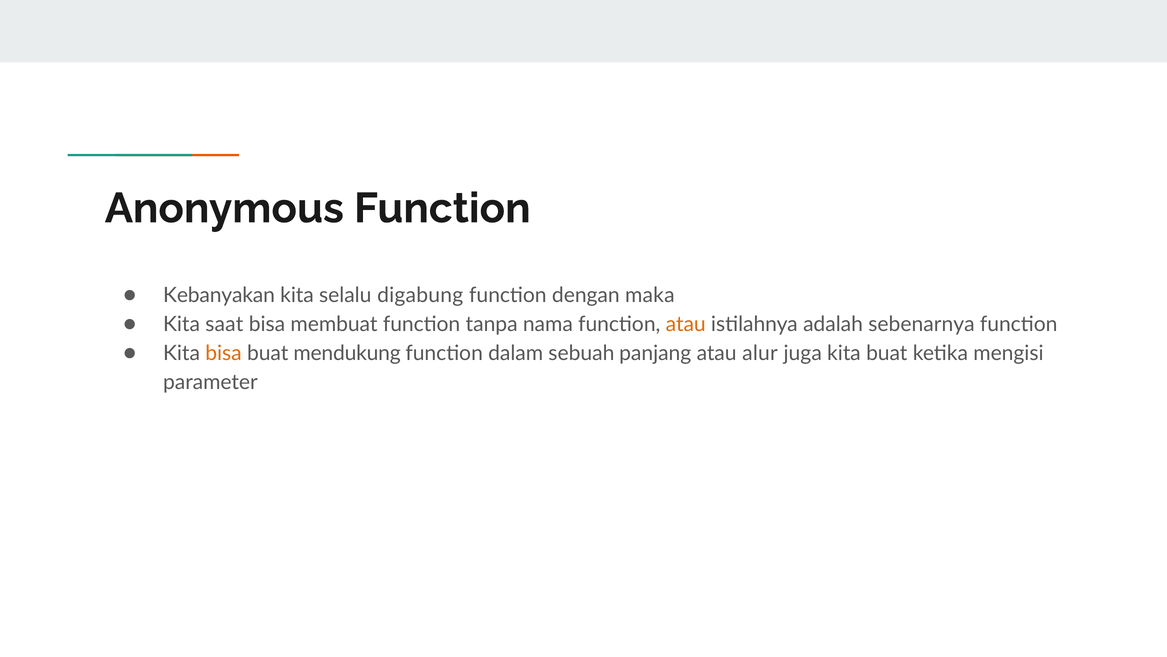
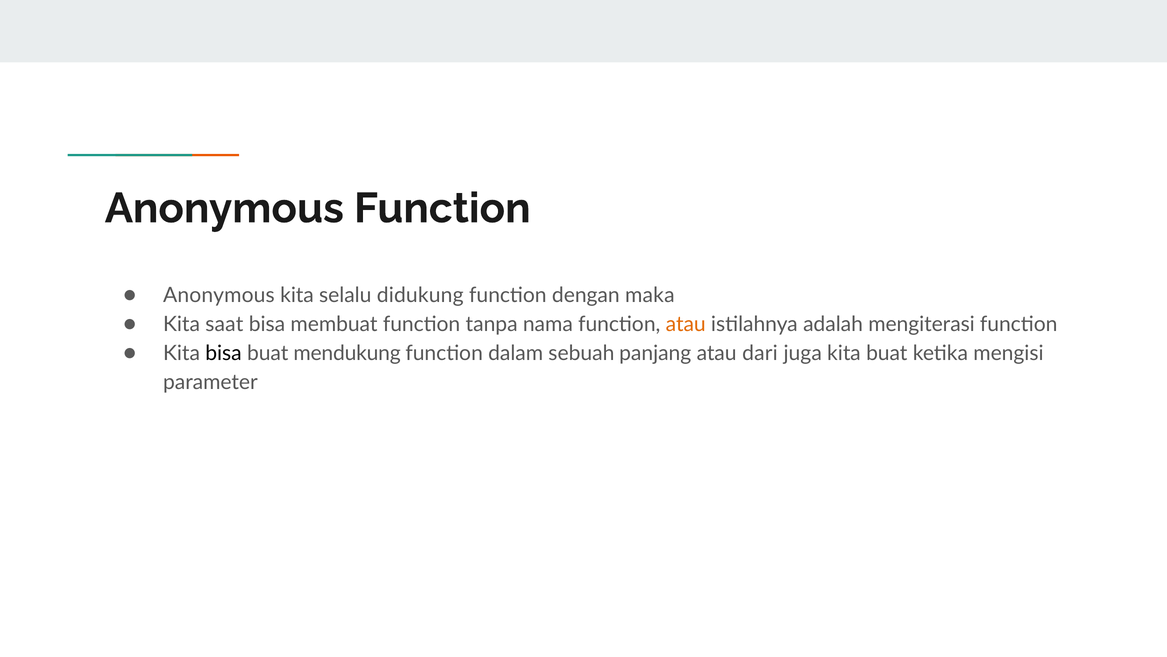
Kebanyakan at (219, 295): Kebanyakan -> Anonymous
digabung: digabung -> didukung
sebenarnya: sebenarnya -> mengiterasi
bisa at (223, 353) colour: orange -> black
alur: alur -> dari
